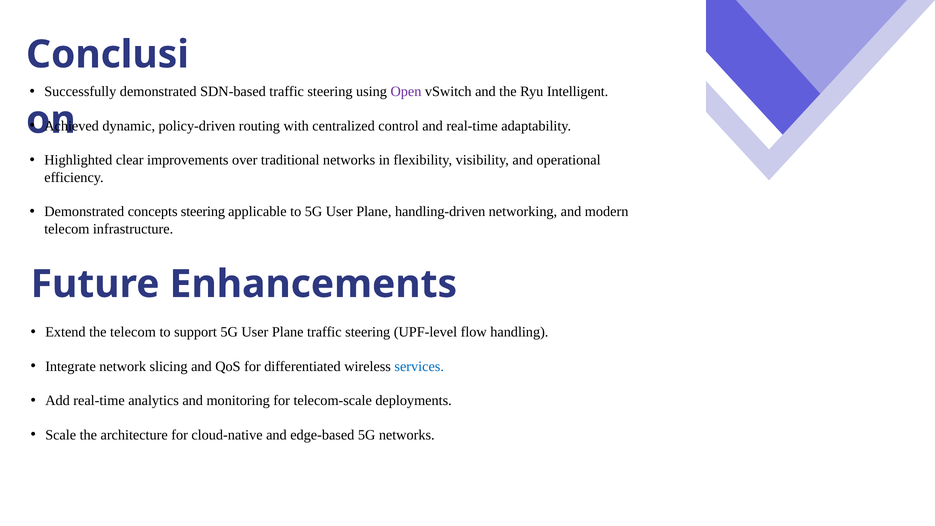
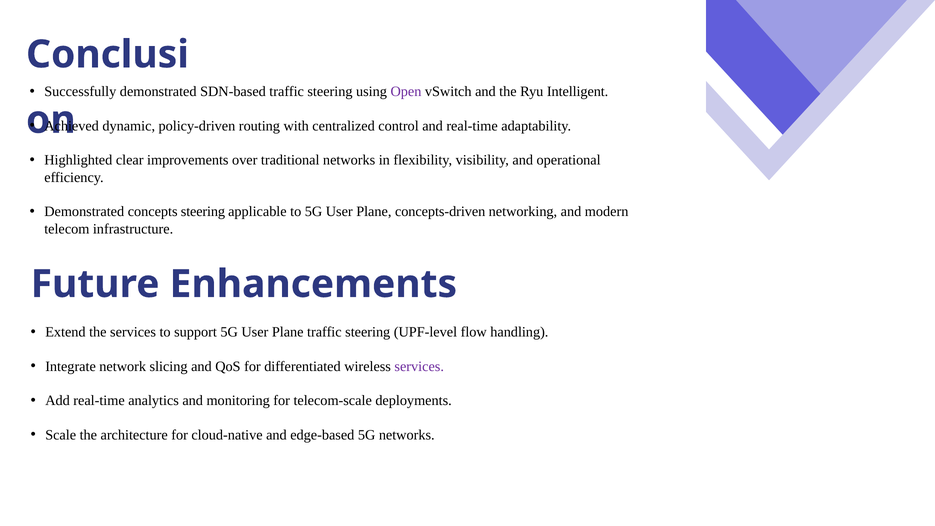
handling-driven: handling-driven -> concepts-driven
the telecom: telecom -> services
services at (419, 366) colour: blue -> purple
